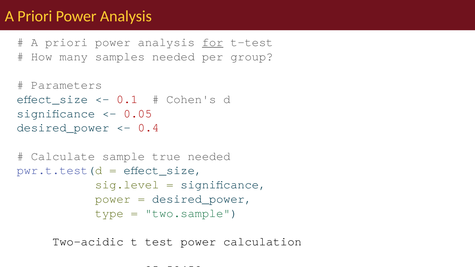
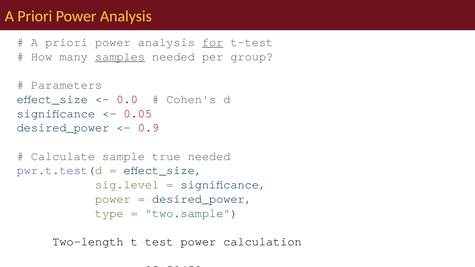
samples underline: none -> present
0.1: 0.1 -> 0.0
0.4: 0.4 -> 0.9
Two-acidic: Two-acidic -> Two-length
